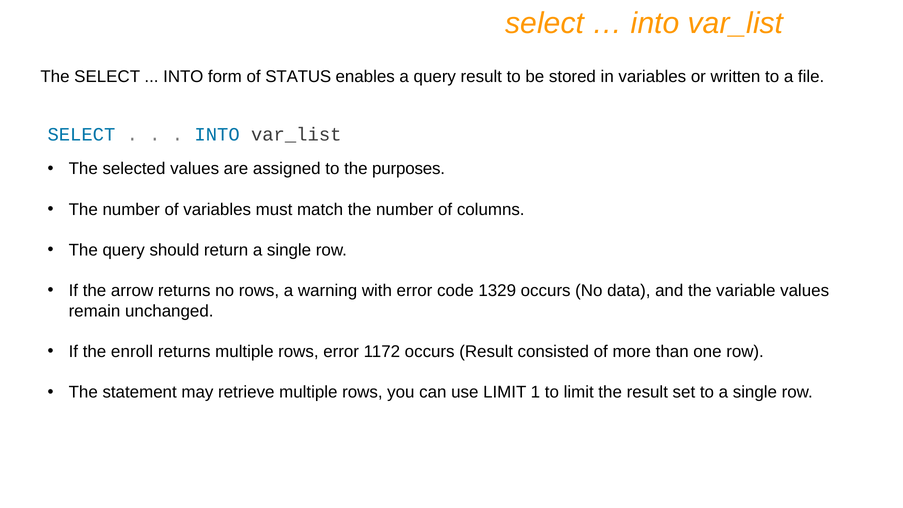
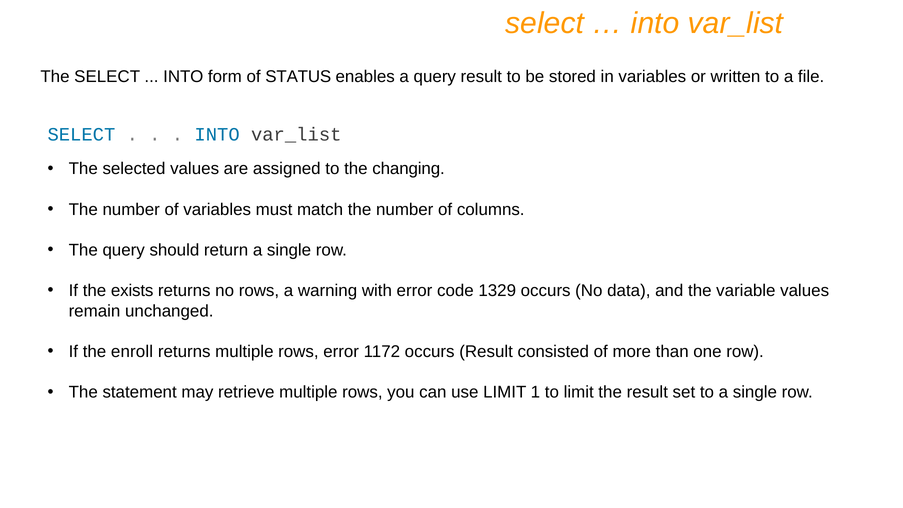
purposes: purposes -> changing
arrow: arrow -> exists
